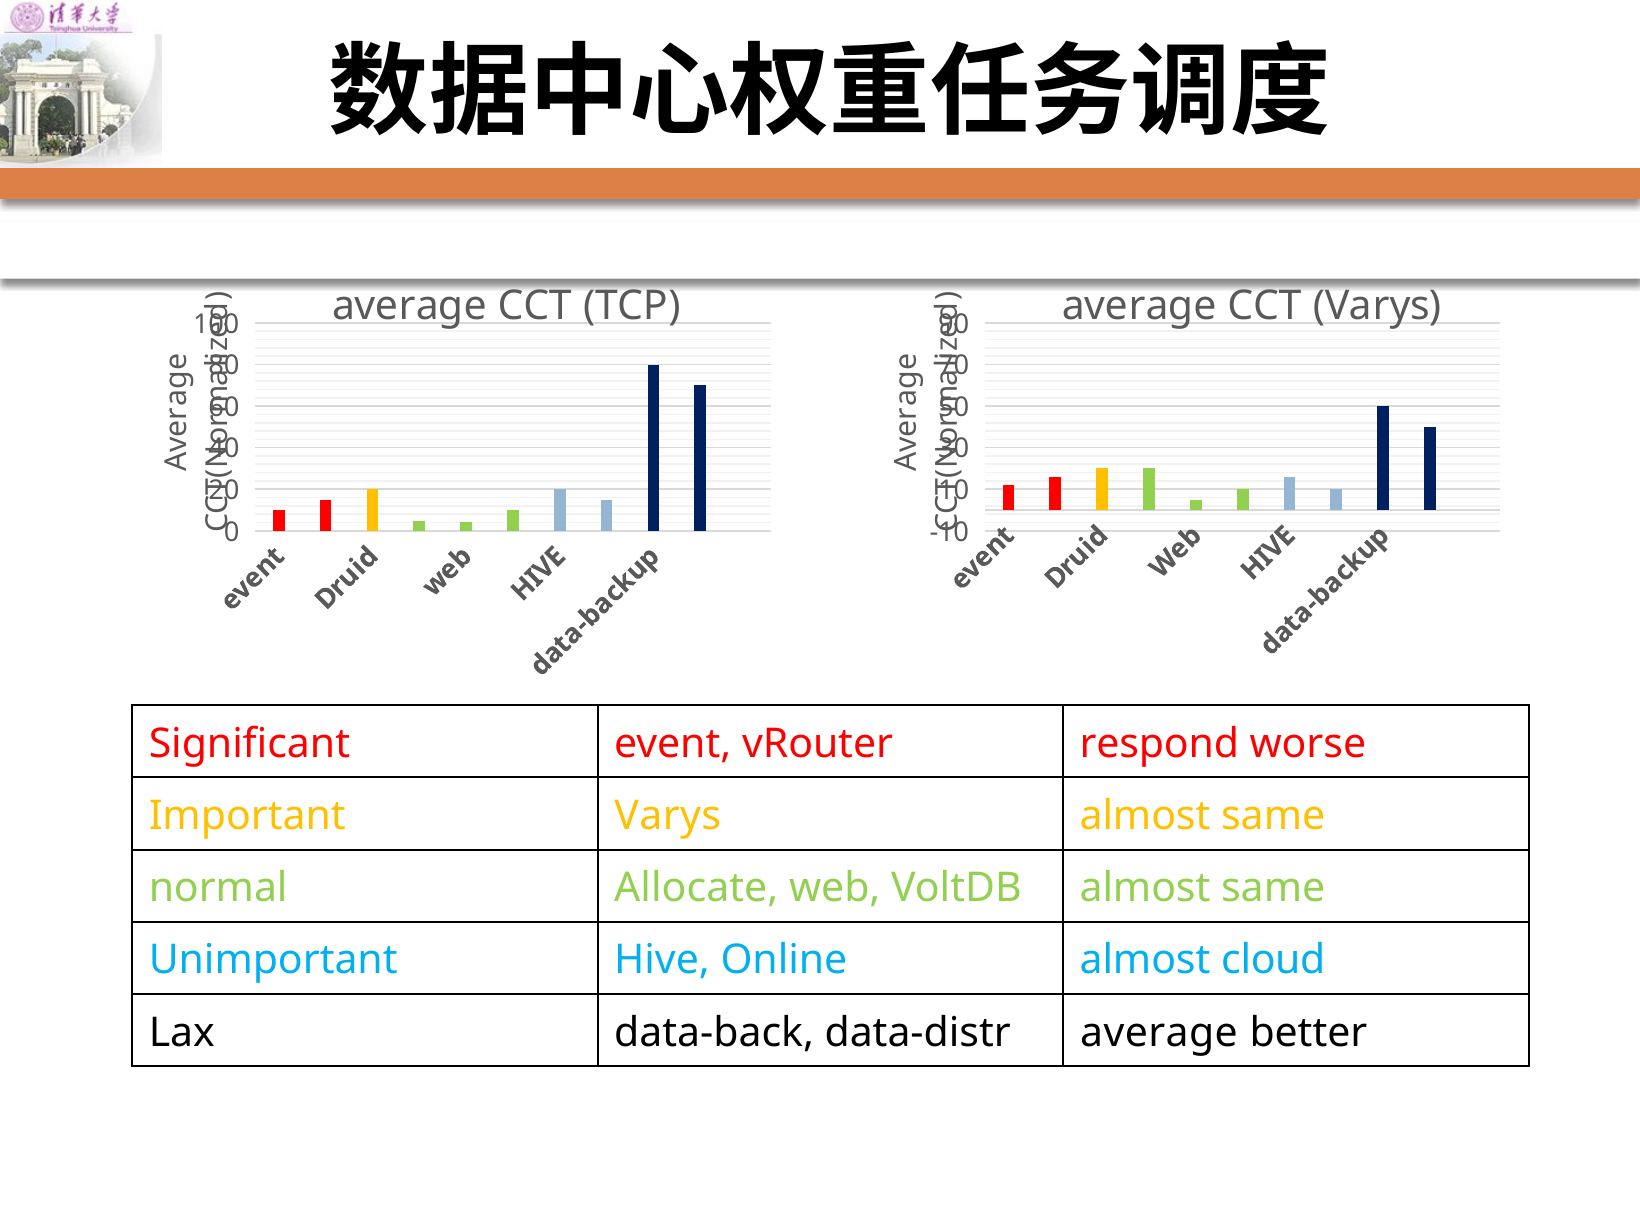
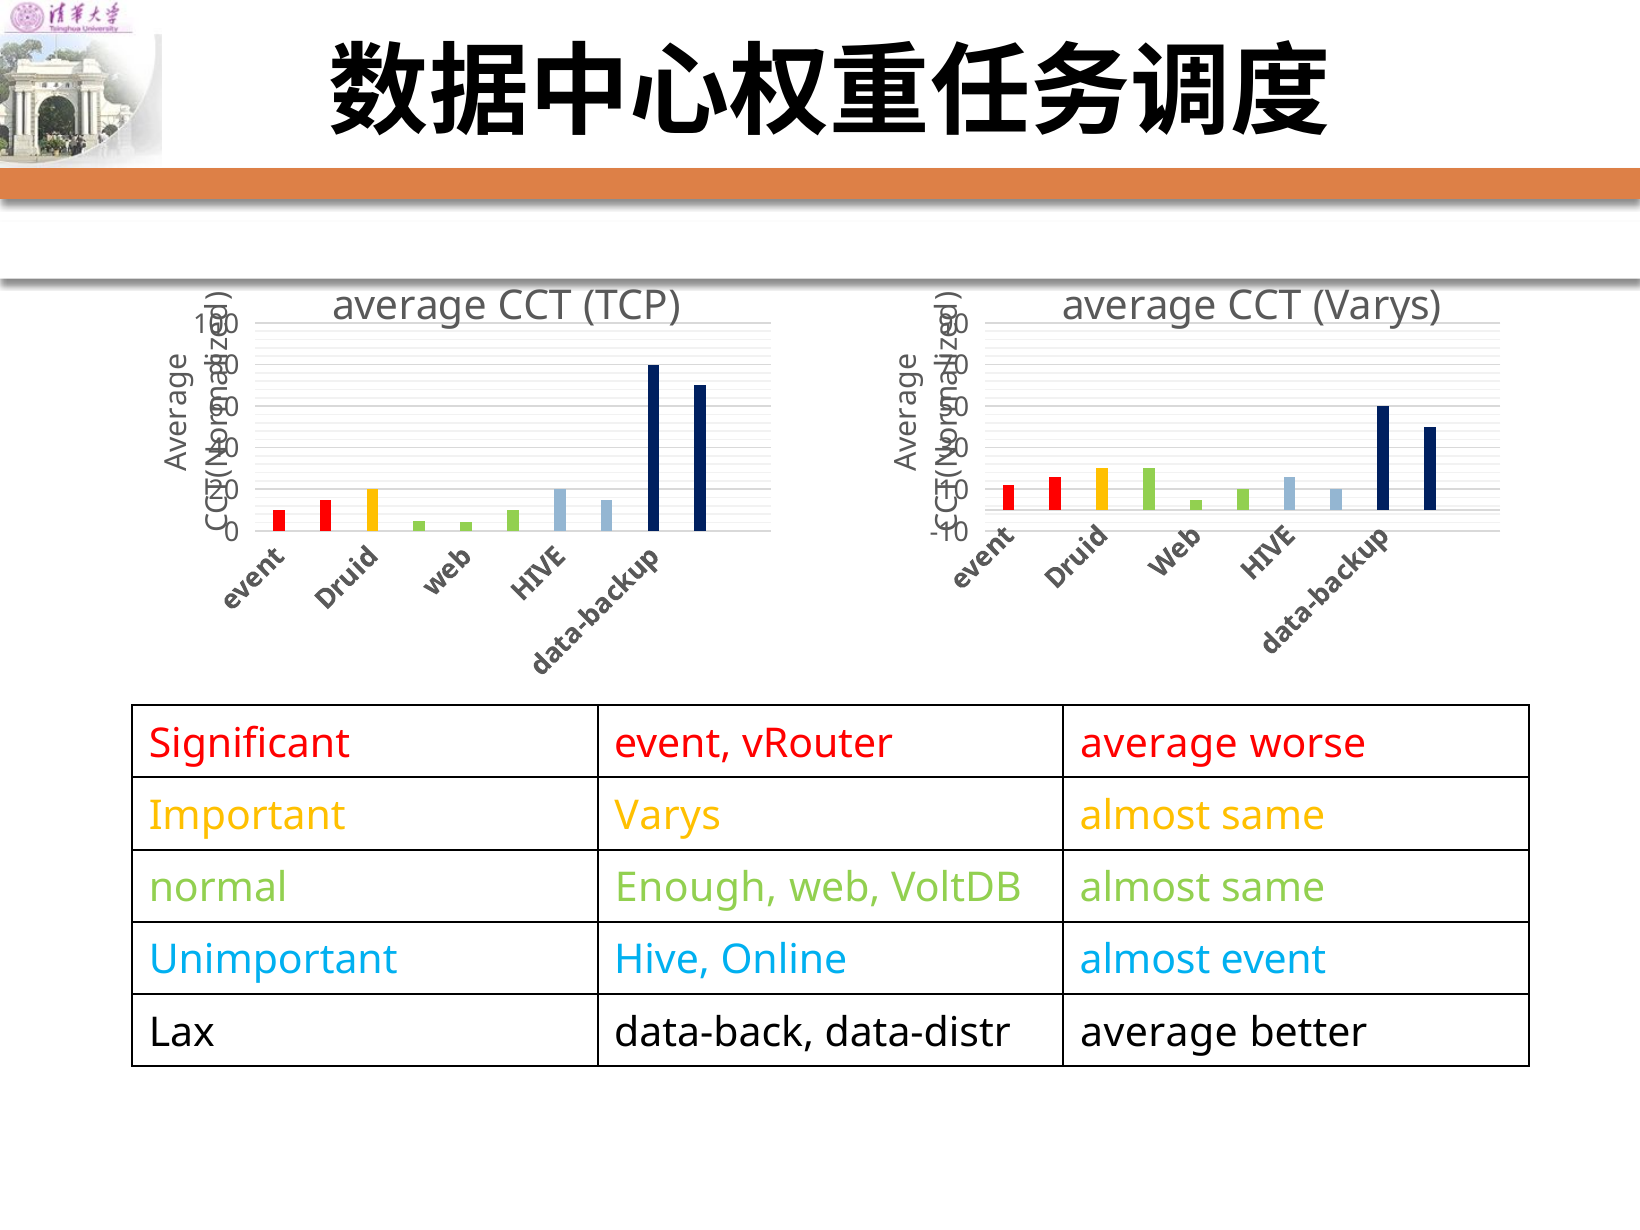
vRouter respond: respond -> average
Allocate: Allocate -> Enough
almost cloud: cloud -> event
